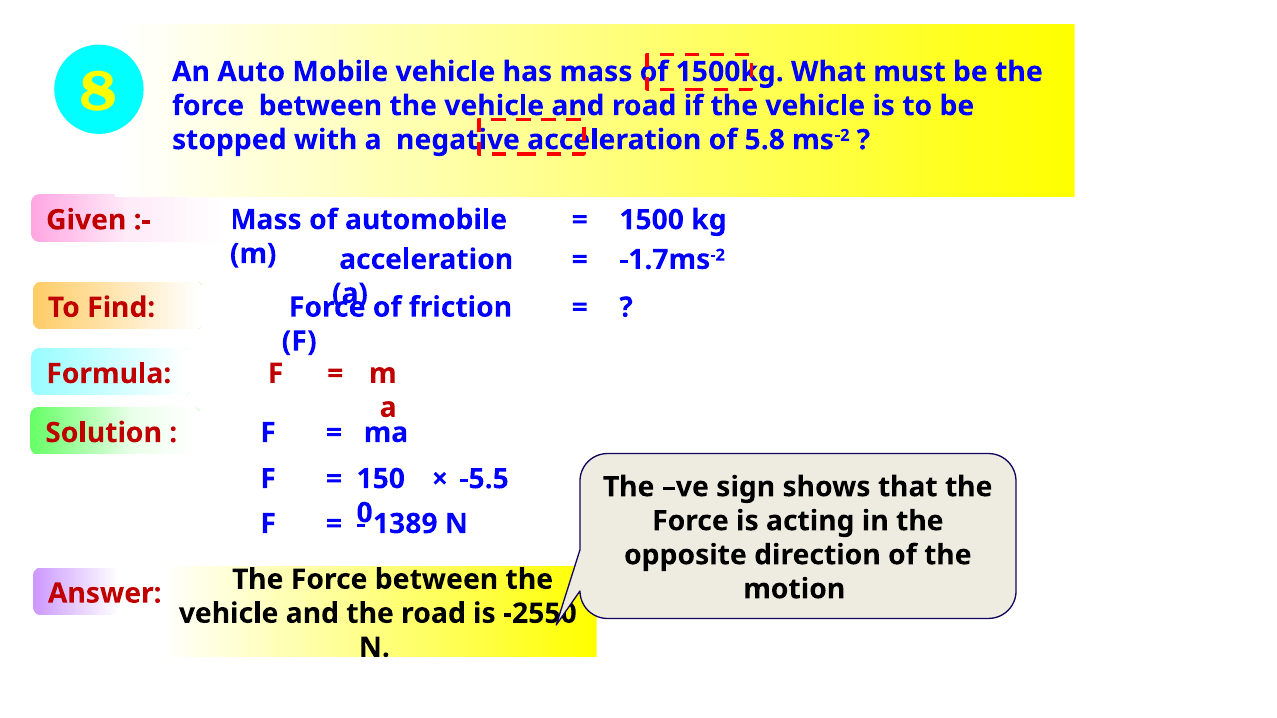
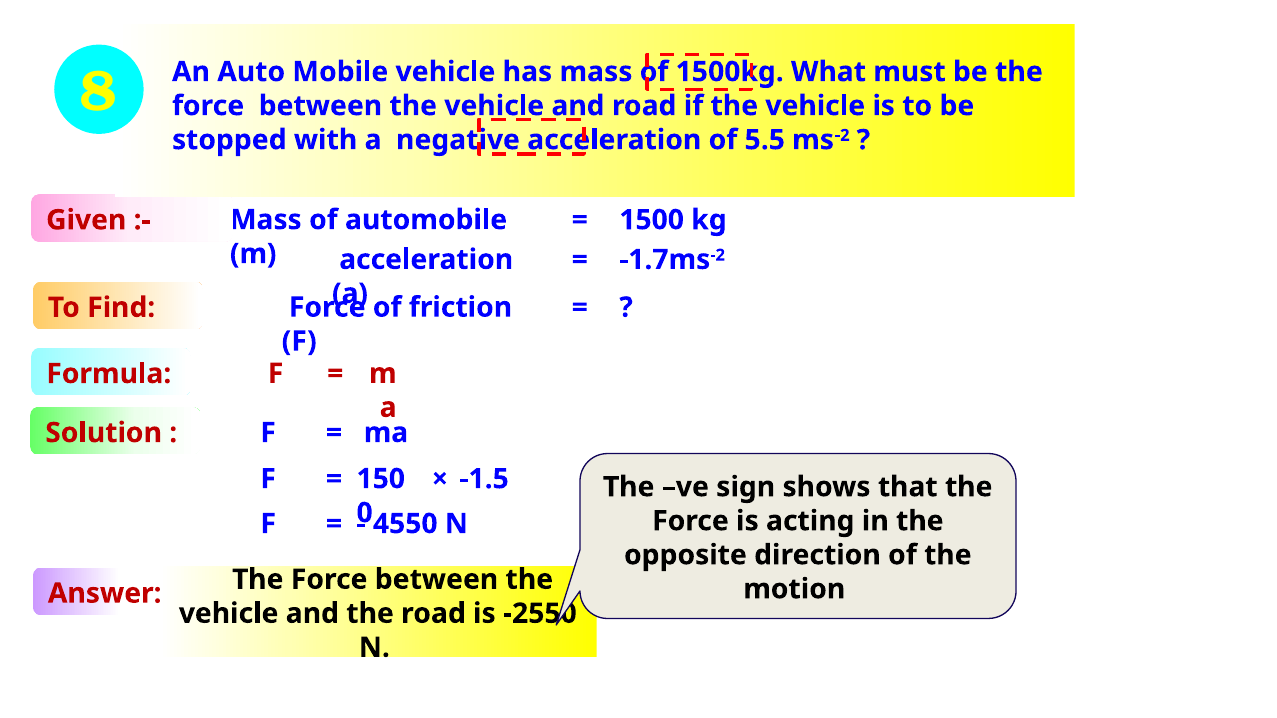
5.8: 5.8 -> 5.5
-5.5: -5.5 -> -1.5
1389: 1389 -> 4550
